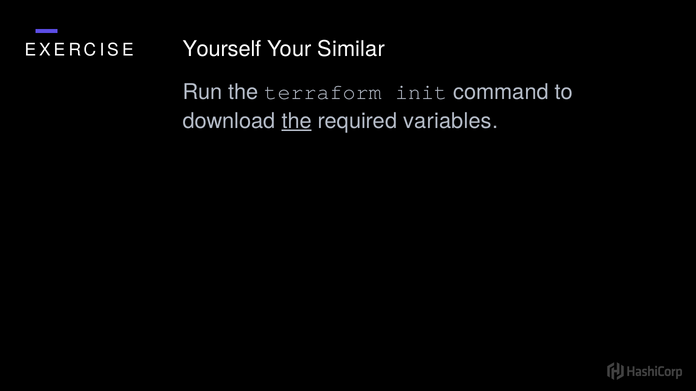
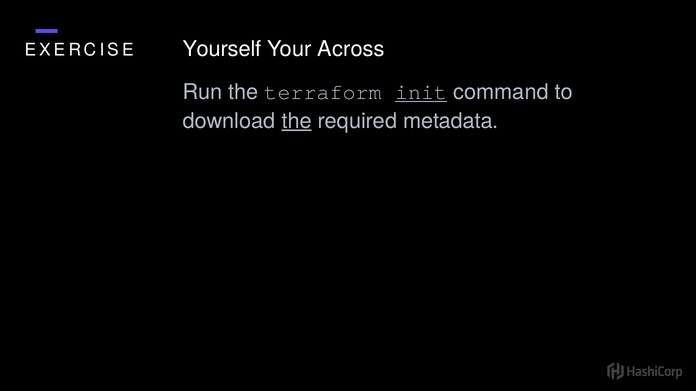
Similar: Similar -> Across
init underline: none -> present
variables: variables -> metadata
